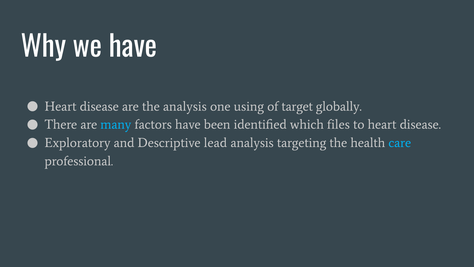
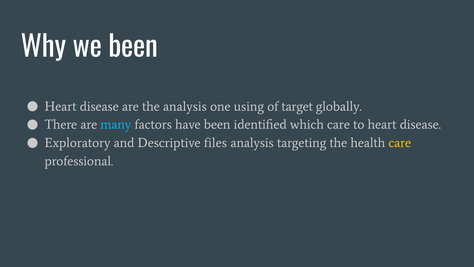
we have: have -> been
which files: files -> care
lead: lead -> files
care at (400, 143) colour: light blue -> yellow
